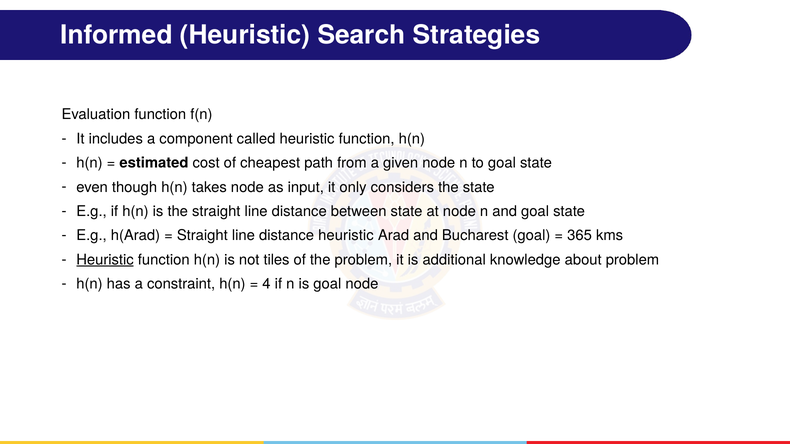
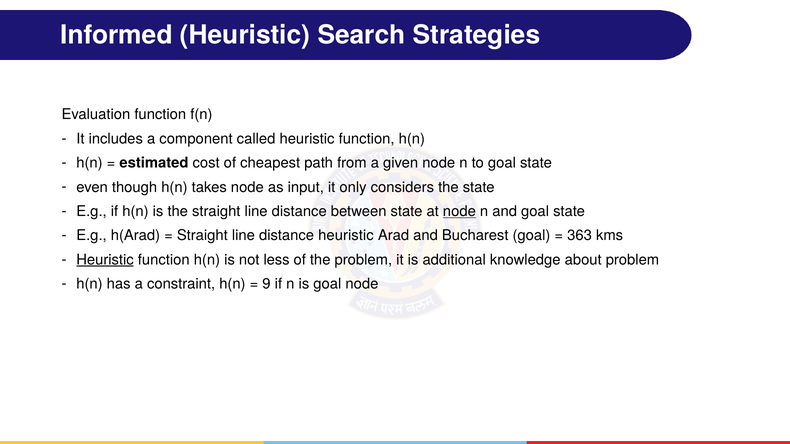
node at (459, 212) underline: none -> present
365: 365 -> 363
tiles: tiles -> less
4: 4 -> 9
